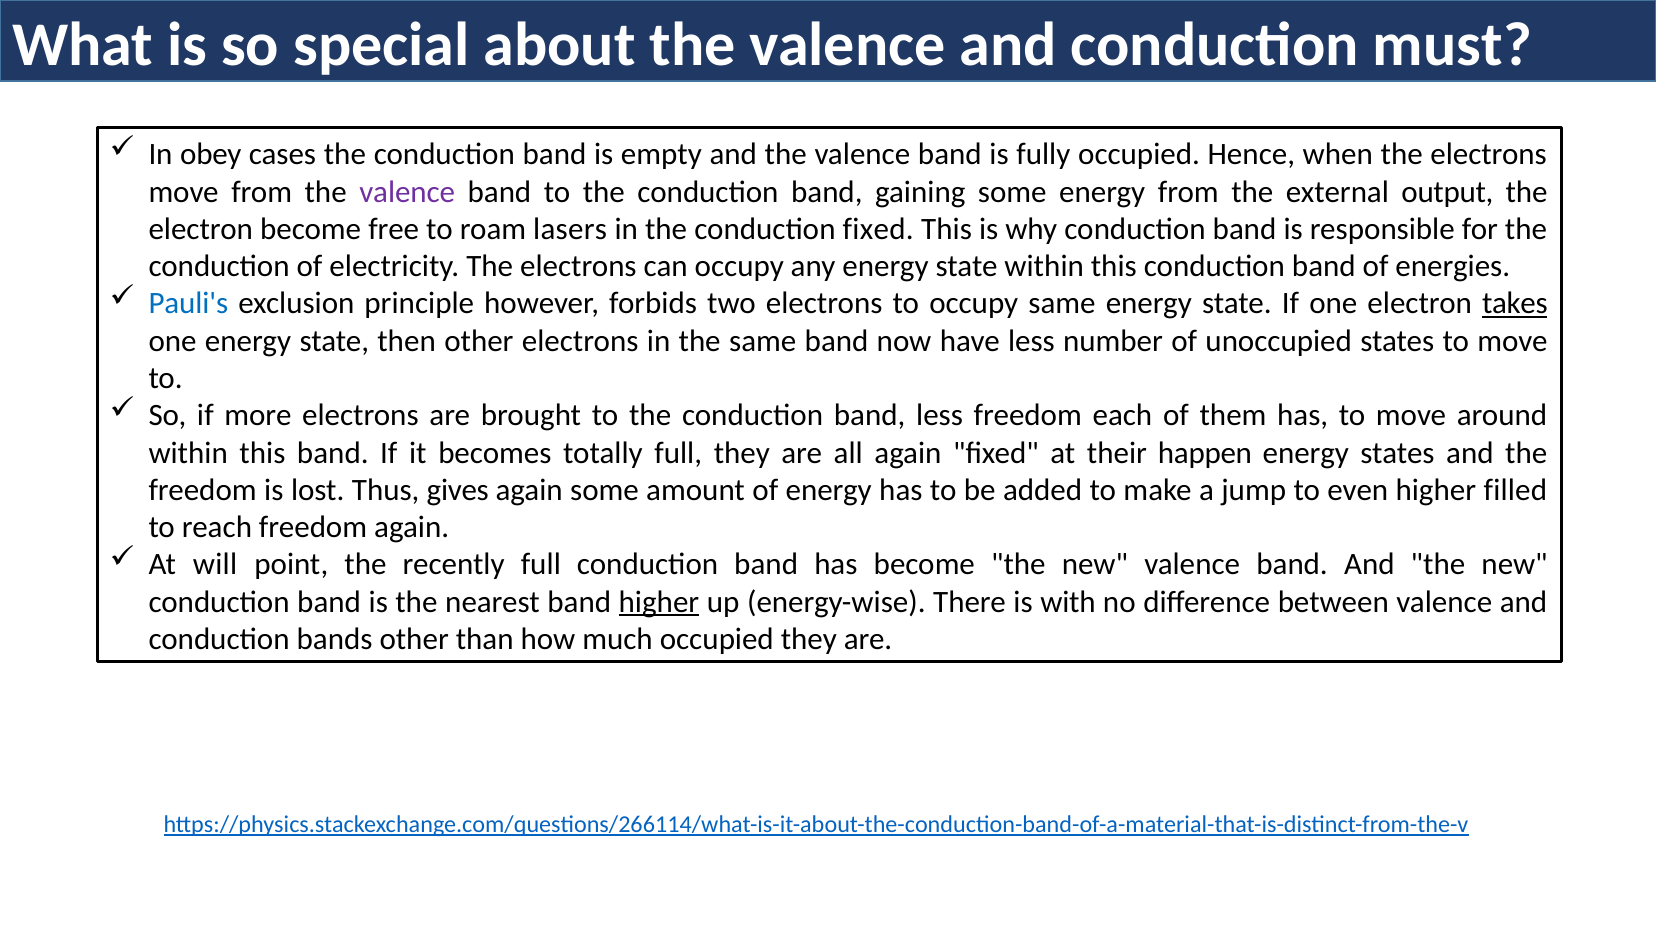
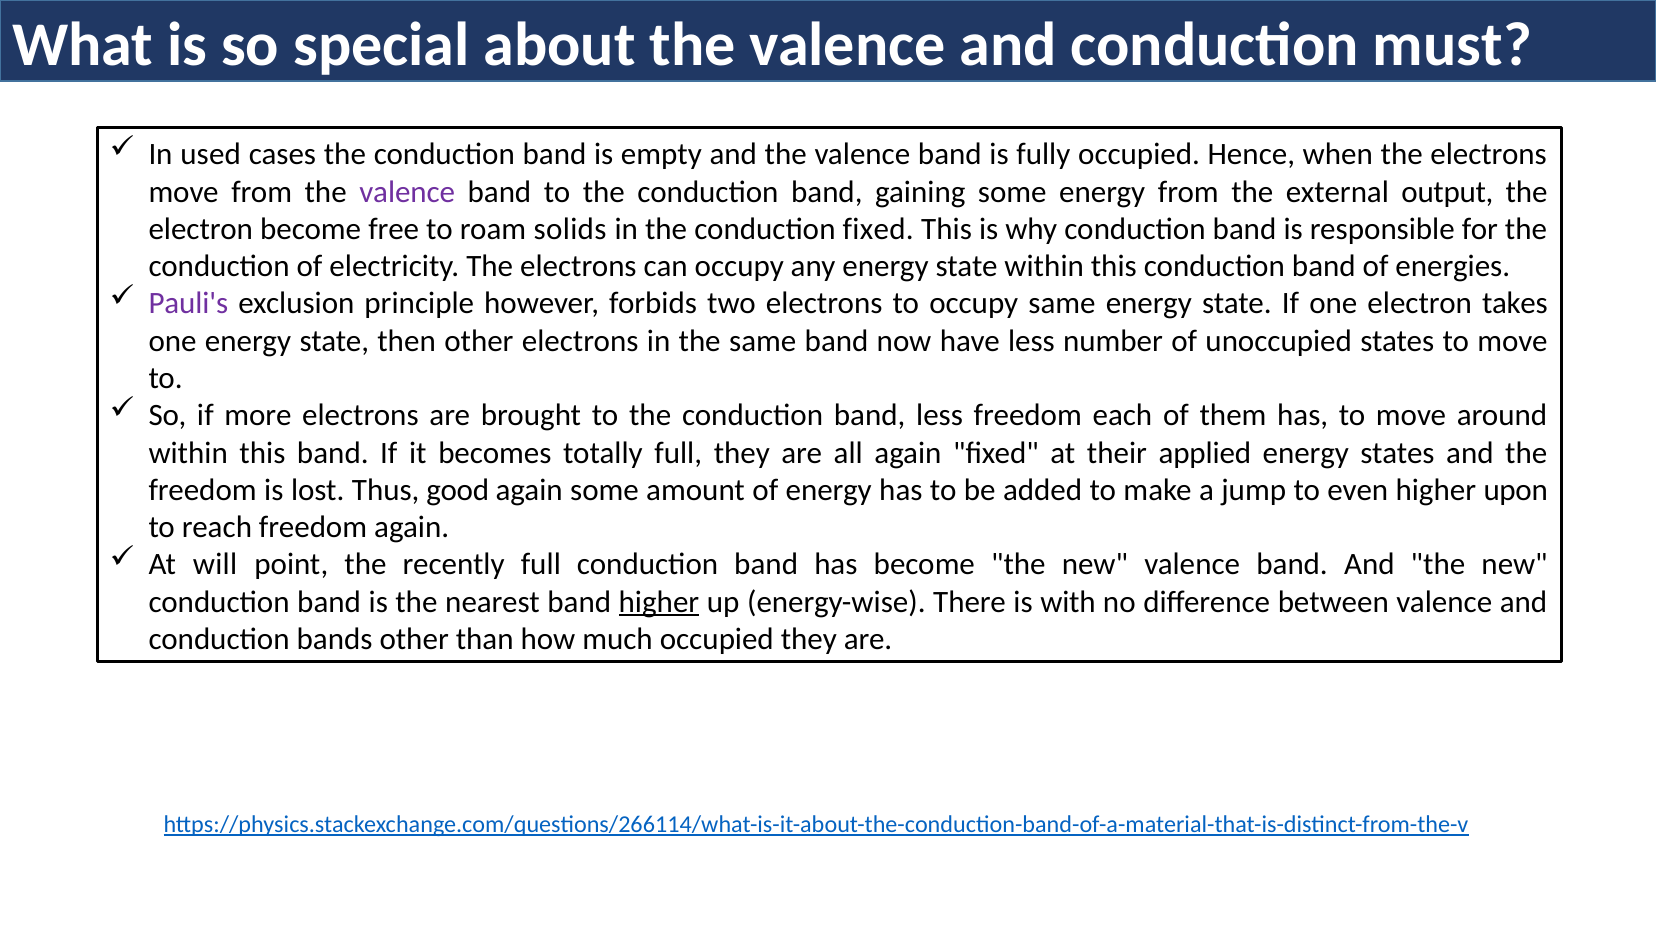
obey: obey -> used
lasers: lasers -> solids
Pauli's colour: blue -> purple
takes underline: present -> none
happen: happen -> applied
gives: gives -> good
filled: filled -> upon
